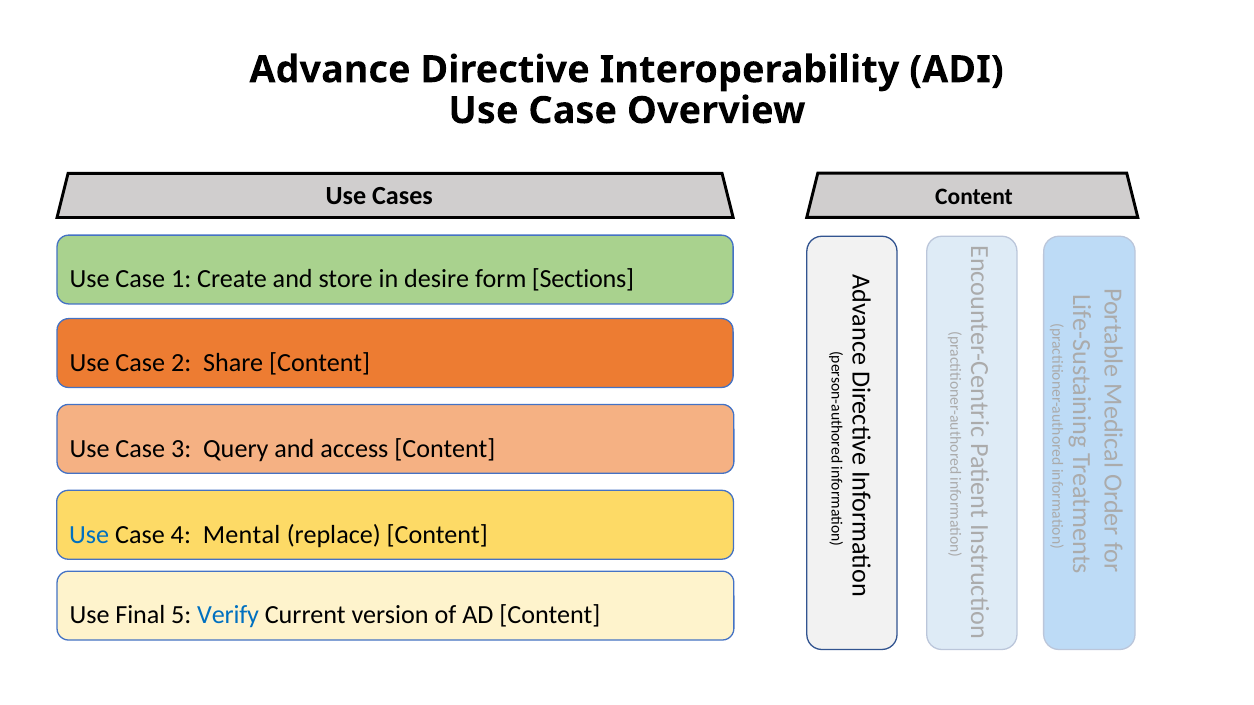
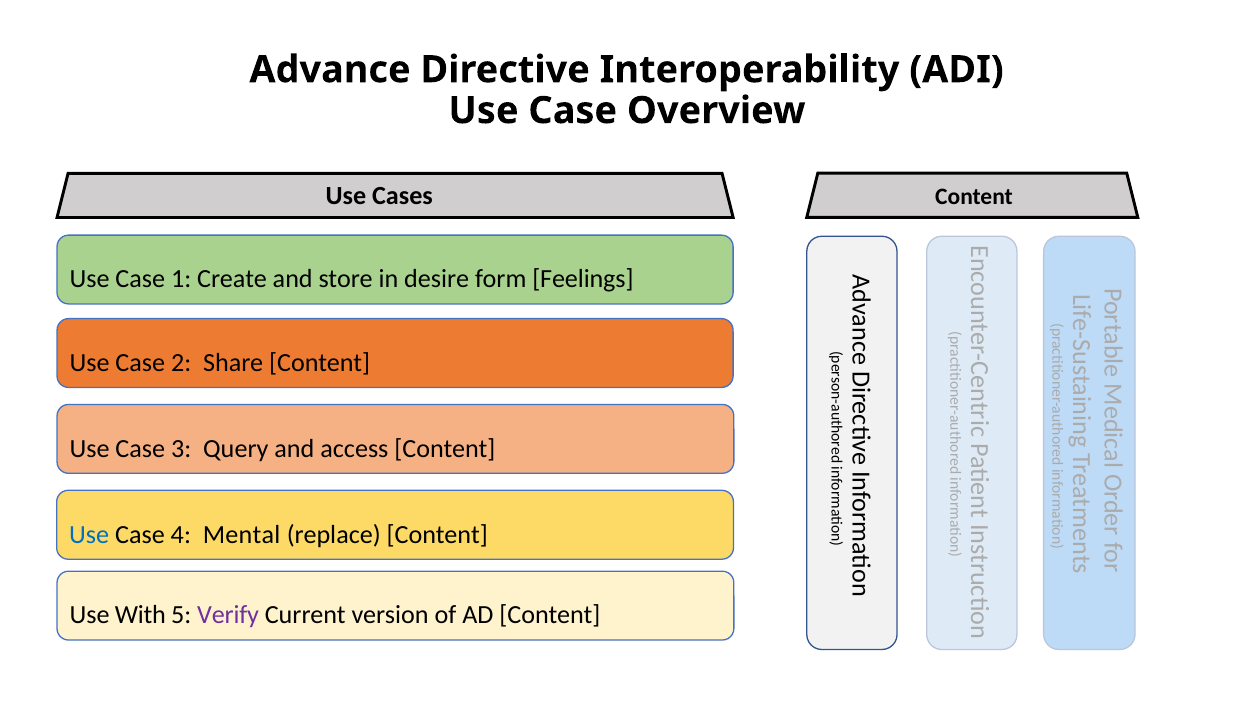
Sections: Sections -> Feelings
Final: Final -> With
Verify colour: blue -> purple
